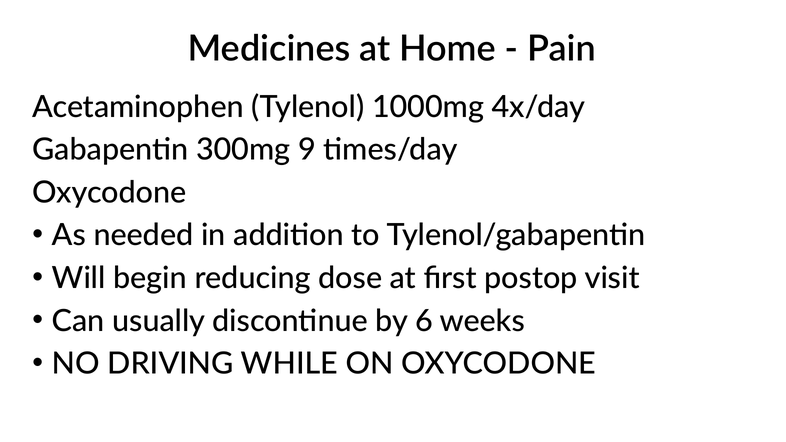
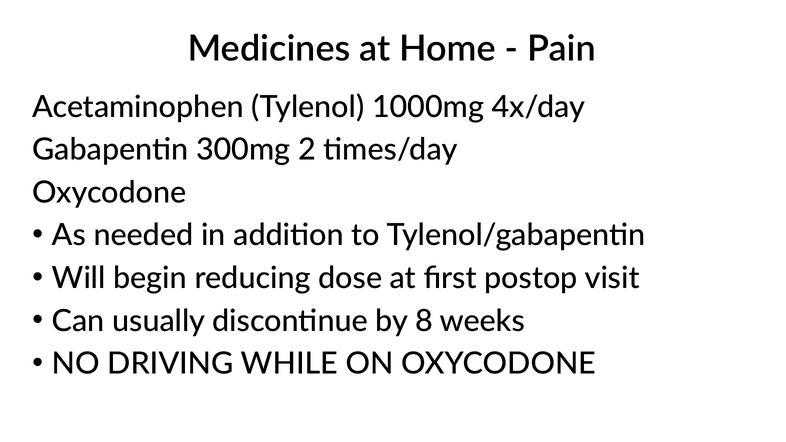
9: 9 -> 2
6: 6 -> 8
